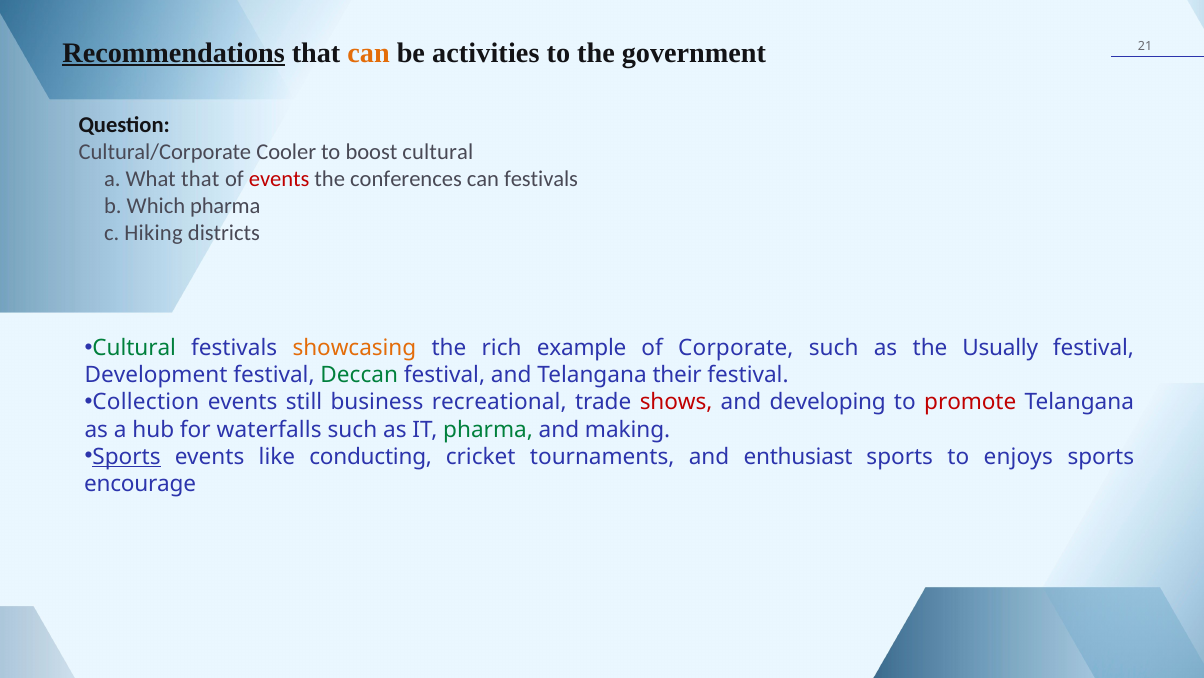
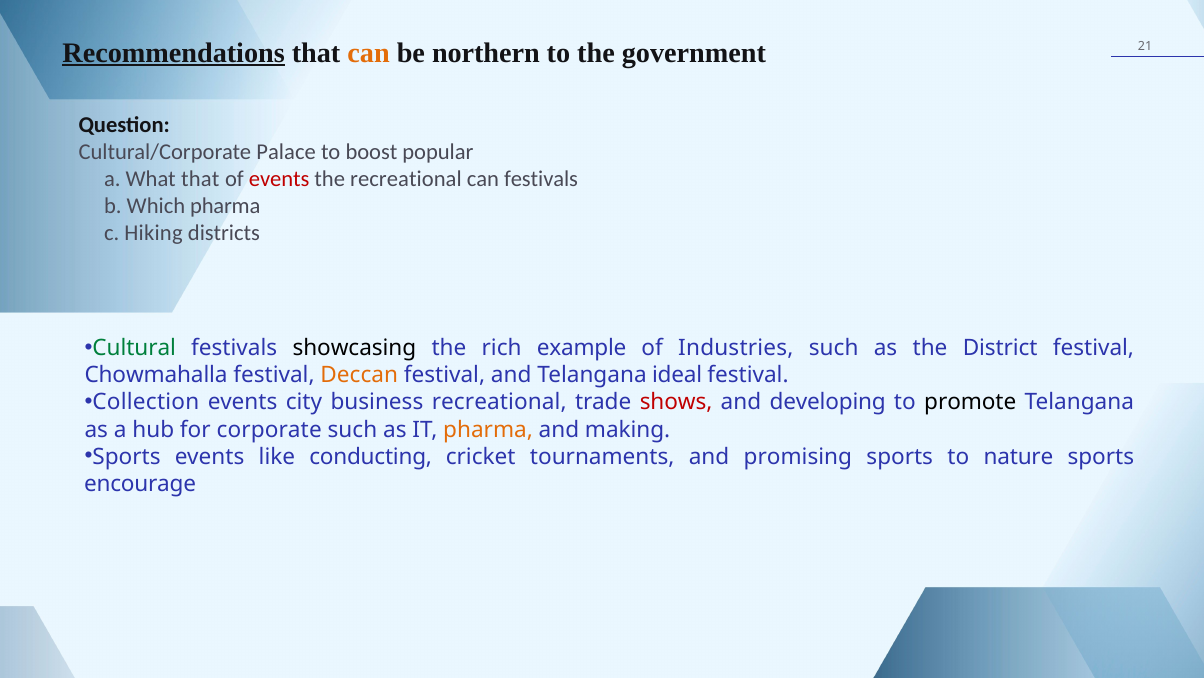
activities: activities -> northern
Cooler: Cooler -> Palace
boost cultural: cultural -> popular
the conferences: conferences -> recreational
showcasing colour: orange -> black
Corporate: Corporate -> Industries
Usually: Usually -> District
Development: Development -> Chowmahalla
Deccan colour: green -> orange
their: their -> ideal
still: still -> city
promote colour: red -> black
waterfalls: waterfalls -> corporate
pharma at (488, 429) colour: green -> orange
Sports at (127, 456) underline: present -> none
enthusiast: enthusiast -> promising
enjoys: enjoys -> nature
